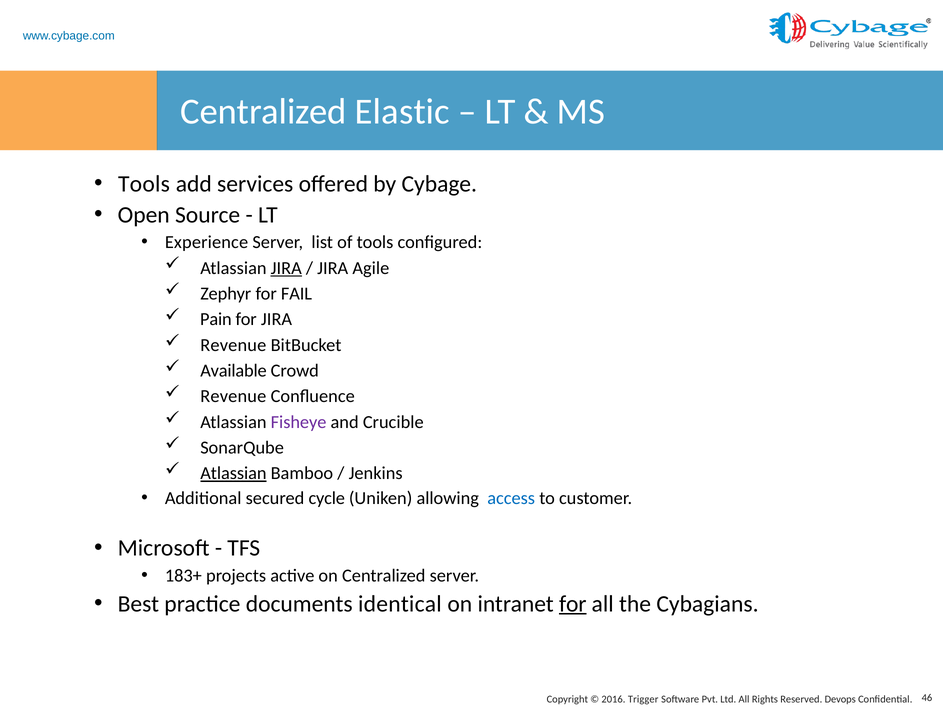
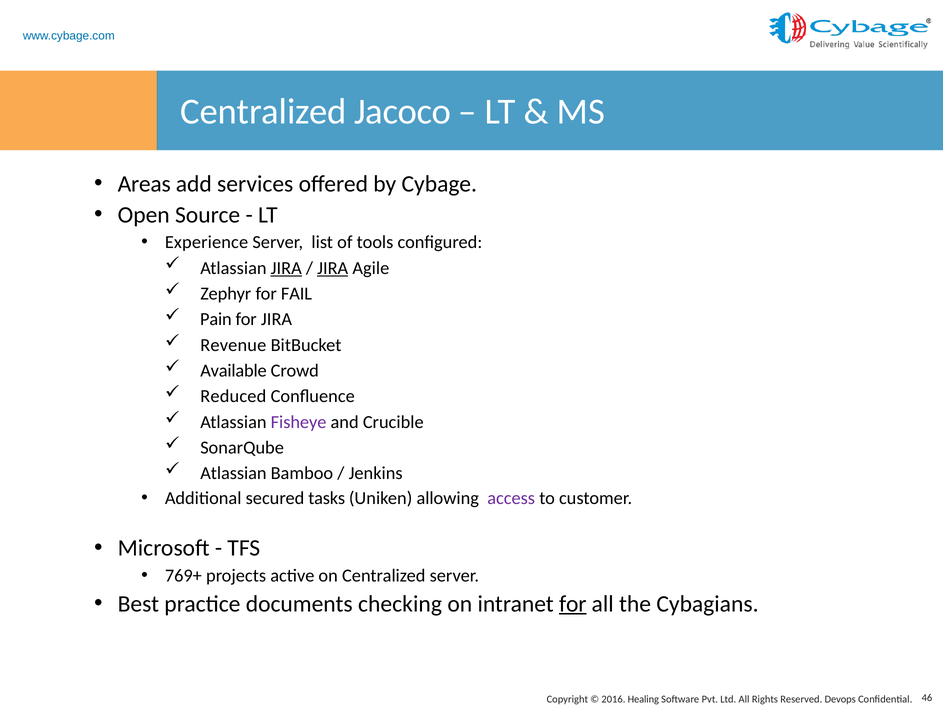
Elastic: Elastic -> Jacoco
Tools at (144, 184): Tools -> Areas
JIRA at (333, 268) underline: none -> present
Revenue at (233, 397): Revenue -> Reduced
Atlassian at (233, 474) underline: present -> none
cycle: cycle -> tasks
access colour: blue -> purple
183+: 183+ -> 769+
identical: identical -> checking
Trigger: Trigger -> Healing
